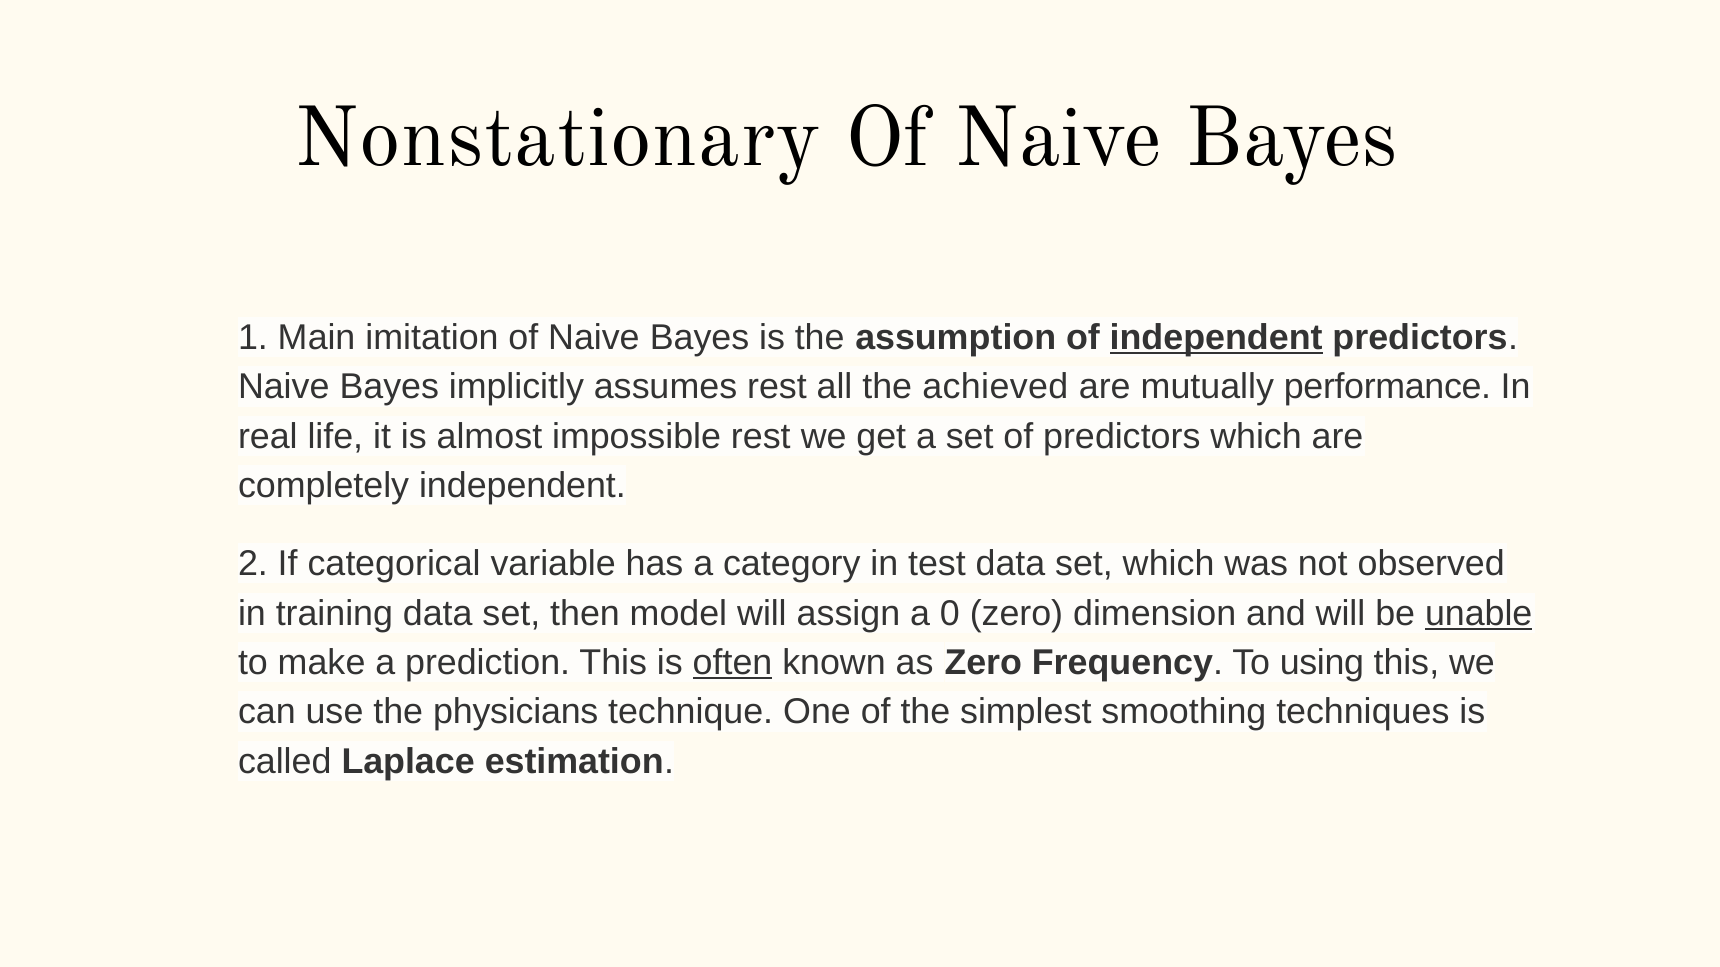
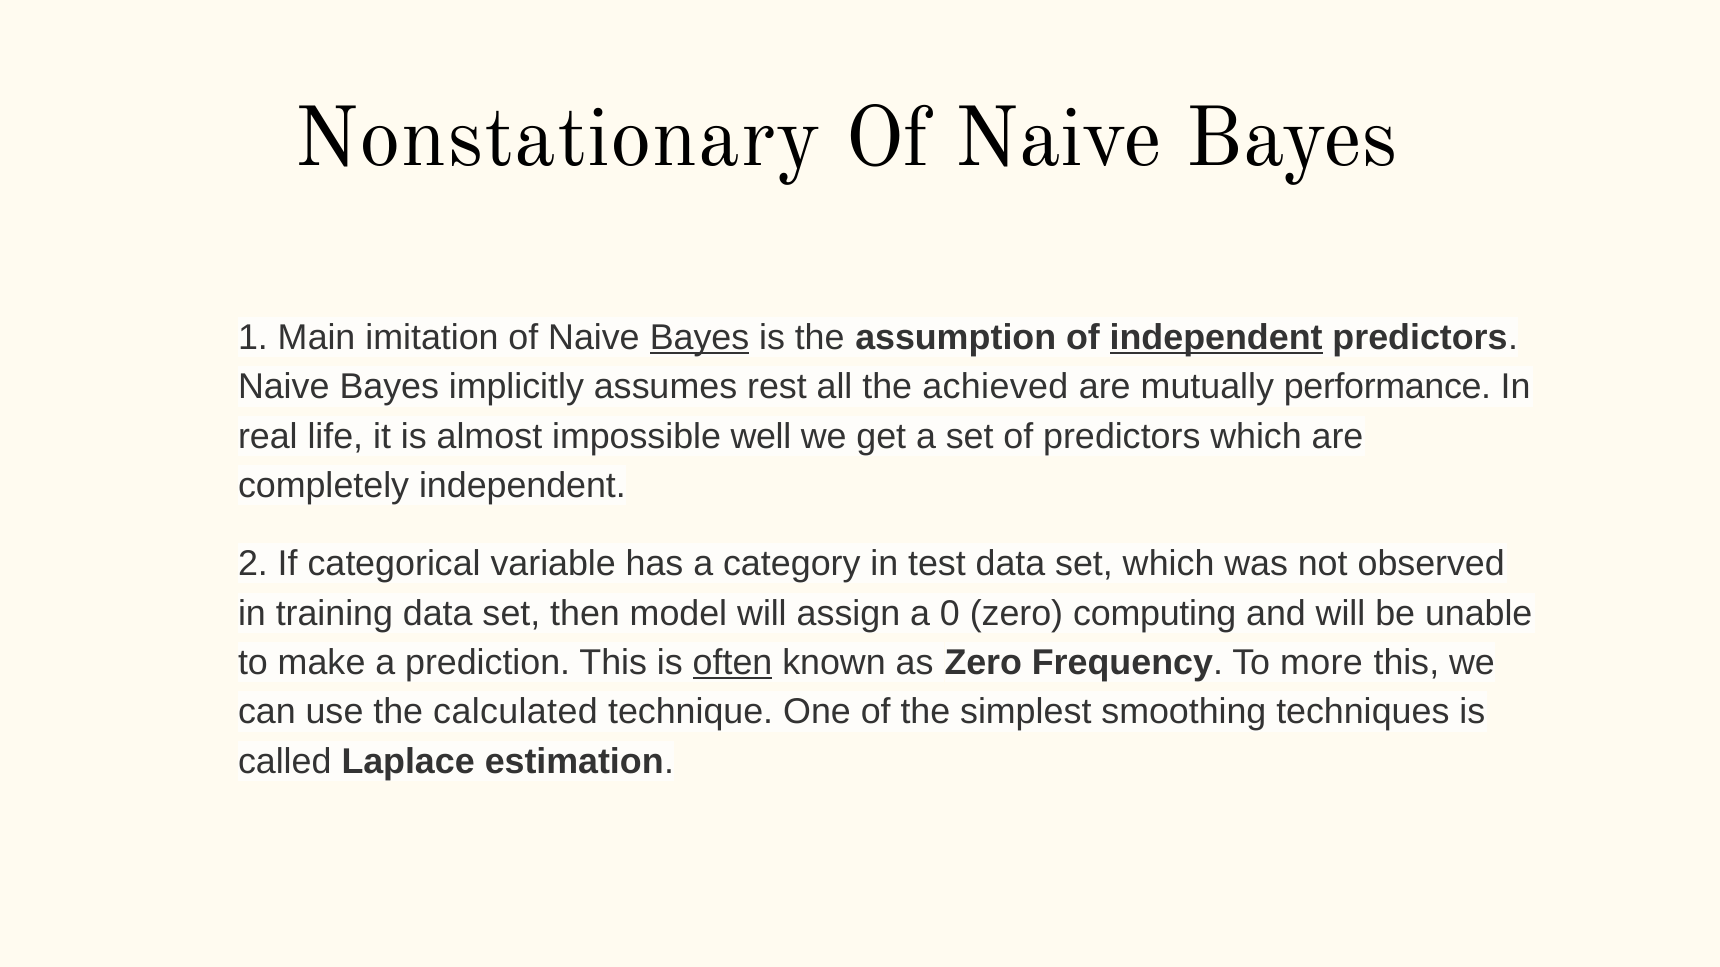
Bayes at (700, 338) underline: none -> present
impossible rest: rest -> well
dimension: dimension -> computing
unable underline: present -> none
using: using -> more
physicians: physicians -> calculated
